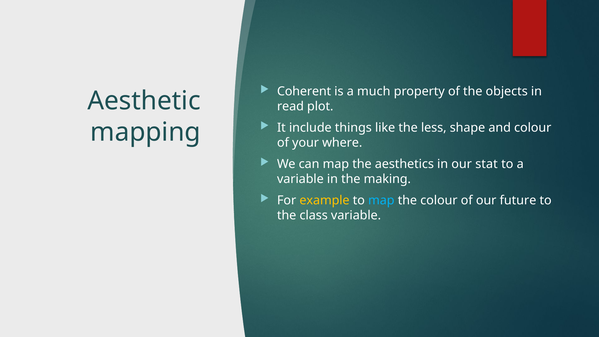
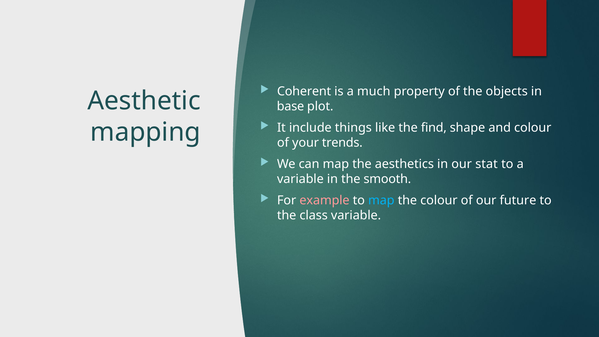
read: read -> base
less: less -> find
where: where -> trends
making: making -> smooth
example colour: yellow -> pink
